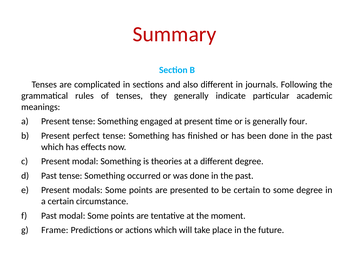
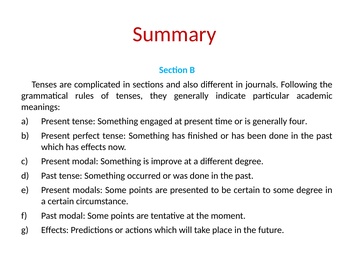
theories: theories -> improve
Frame at (55, 230): Frame -> Effects
